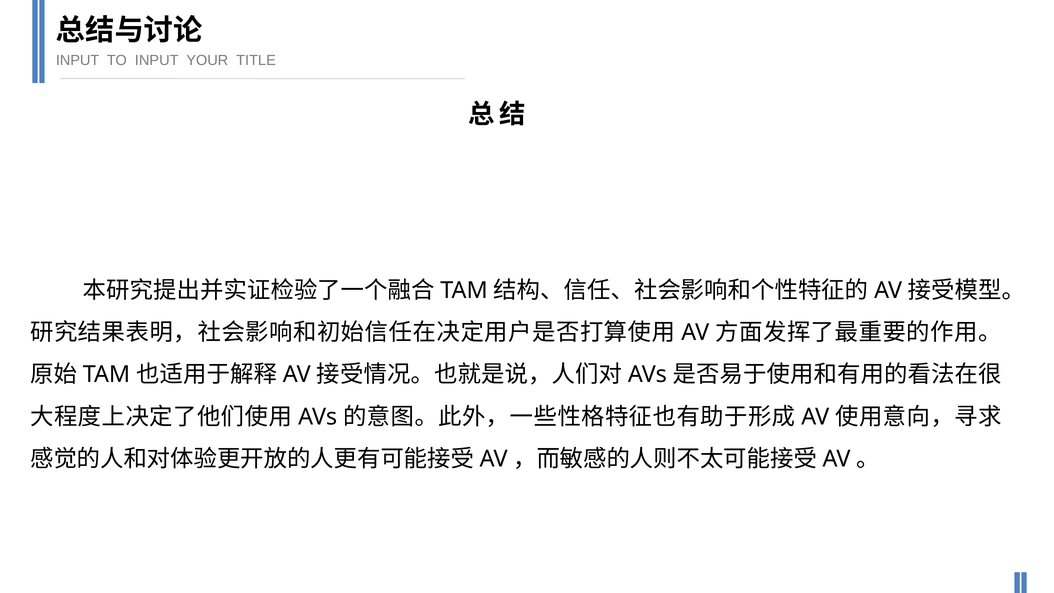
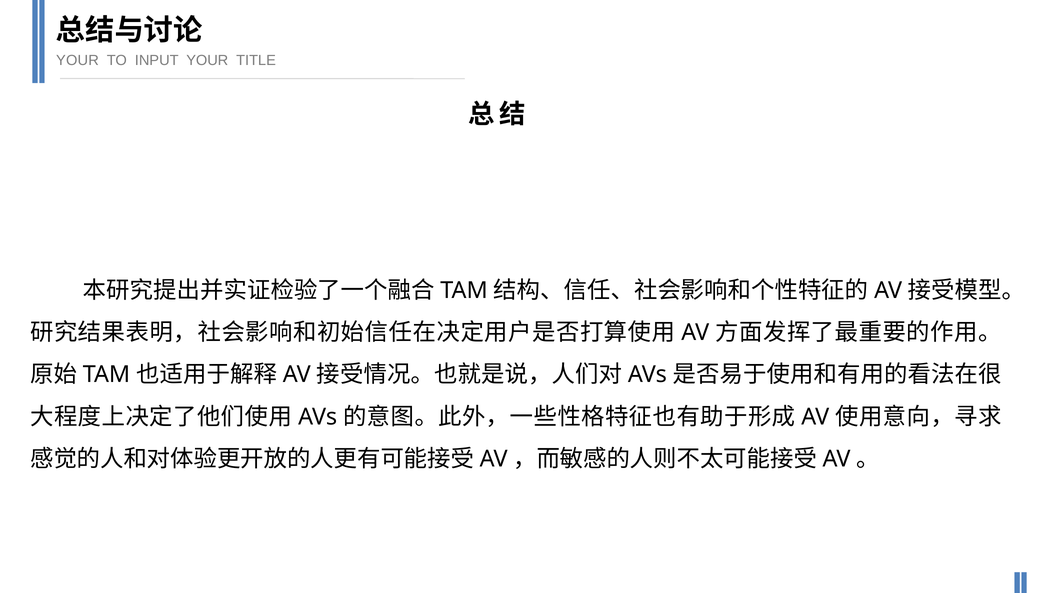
INPUT at (78, 60): INPUT -> YOUR
